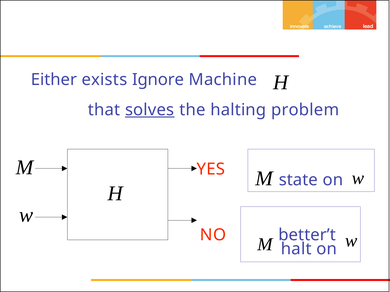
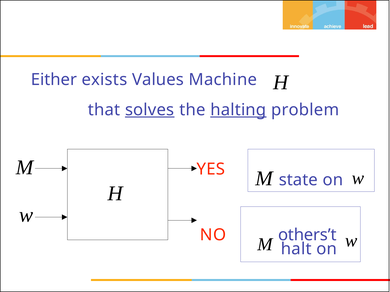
Ignore: Ignore -> Values
halting underline: none -> present
better’t: better’t -> others’t
